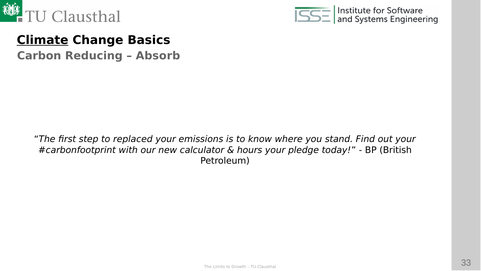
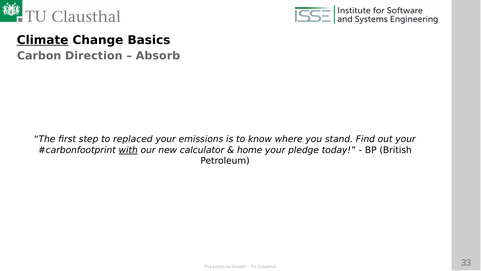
Reducing: Reducing -> Direction
with underline: none -> present
hours: hours -> home
